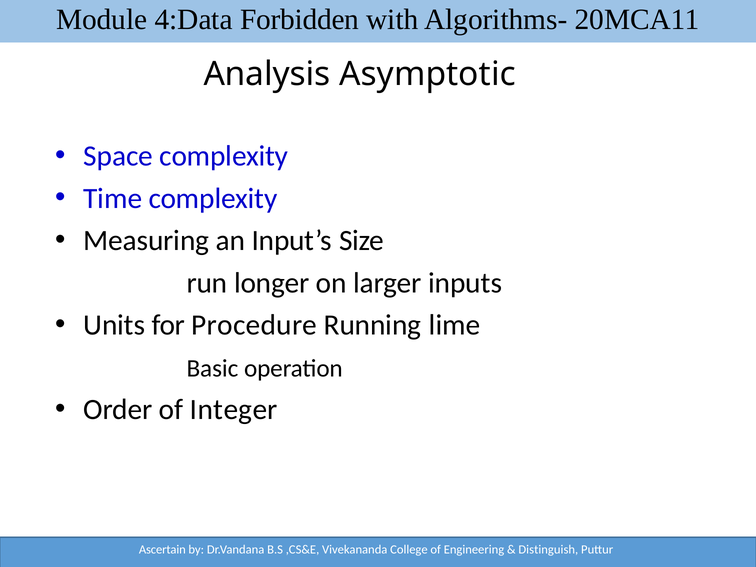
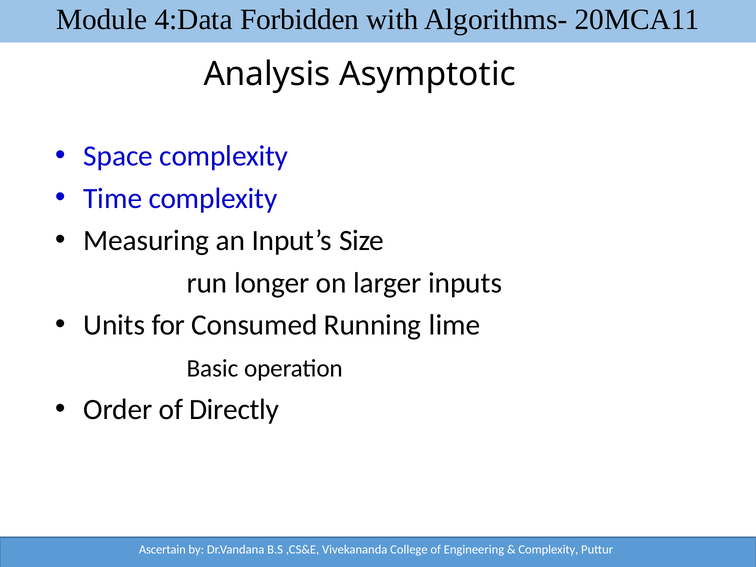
Procedure: Procedure -> Consumed
Integer: Integer -> Directly
Distinguish at (548, 549): Distinguish -> Complexity
